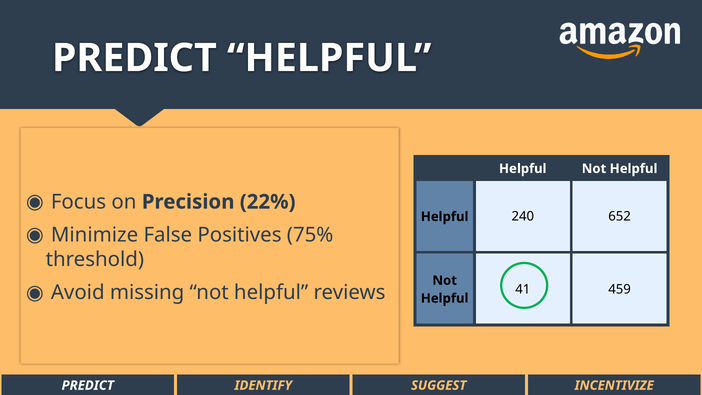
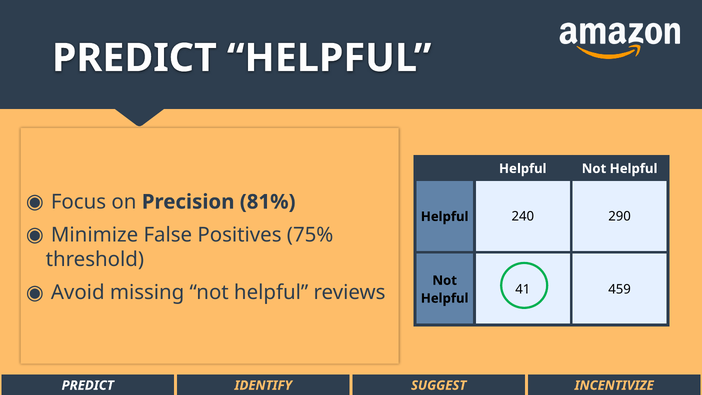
22%: 22% -> 81%
652: 652 -> 290
